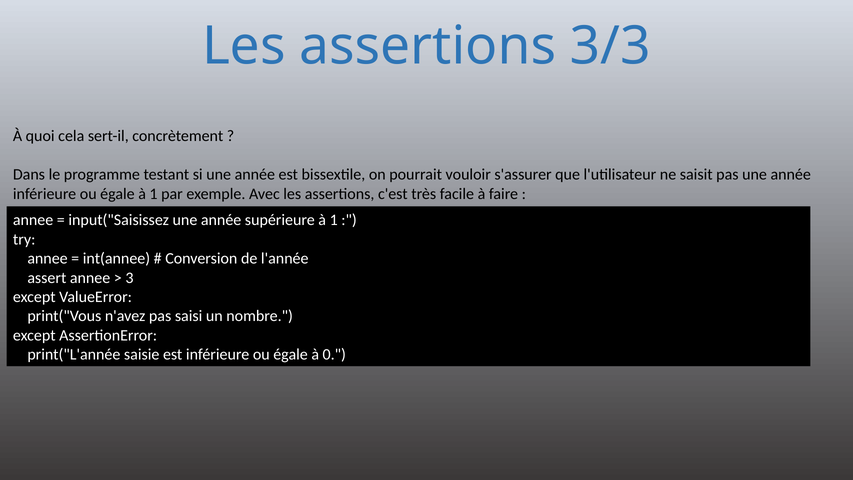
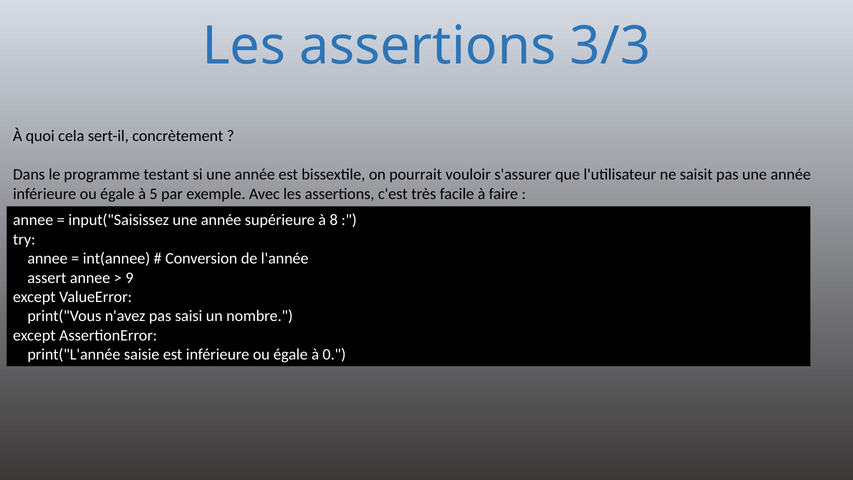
égale à 1: 1 -> 5
supérieure à 1: 1 -> 8
3: 3 -> 9
